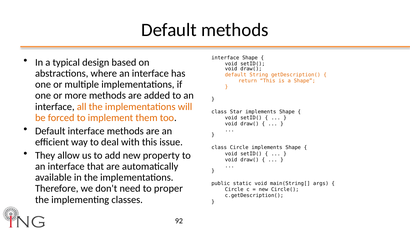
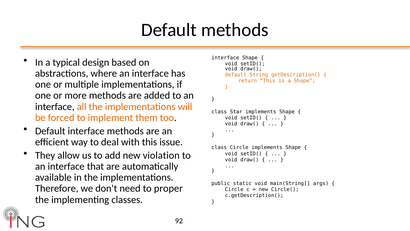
property: property -> violation
